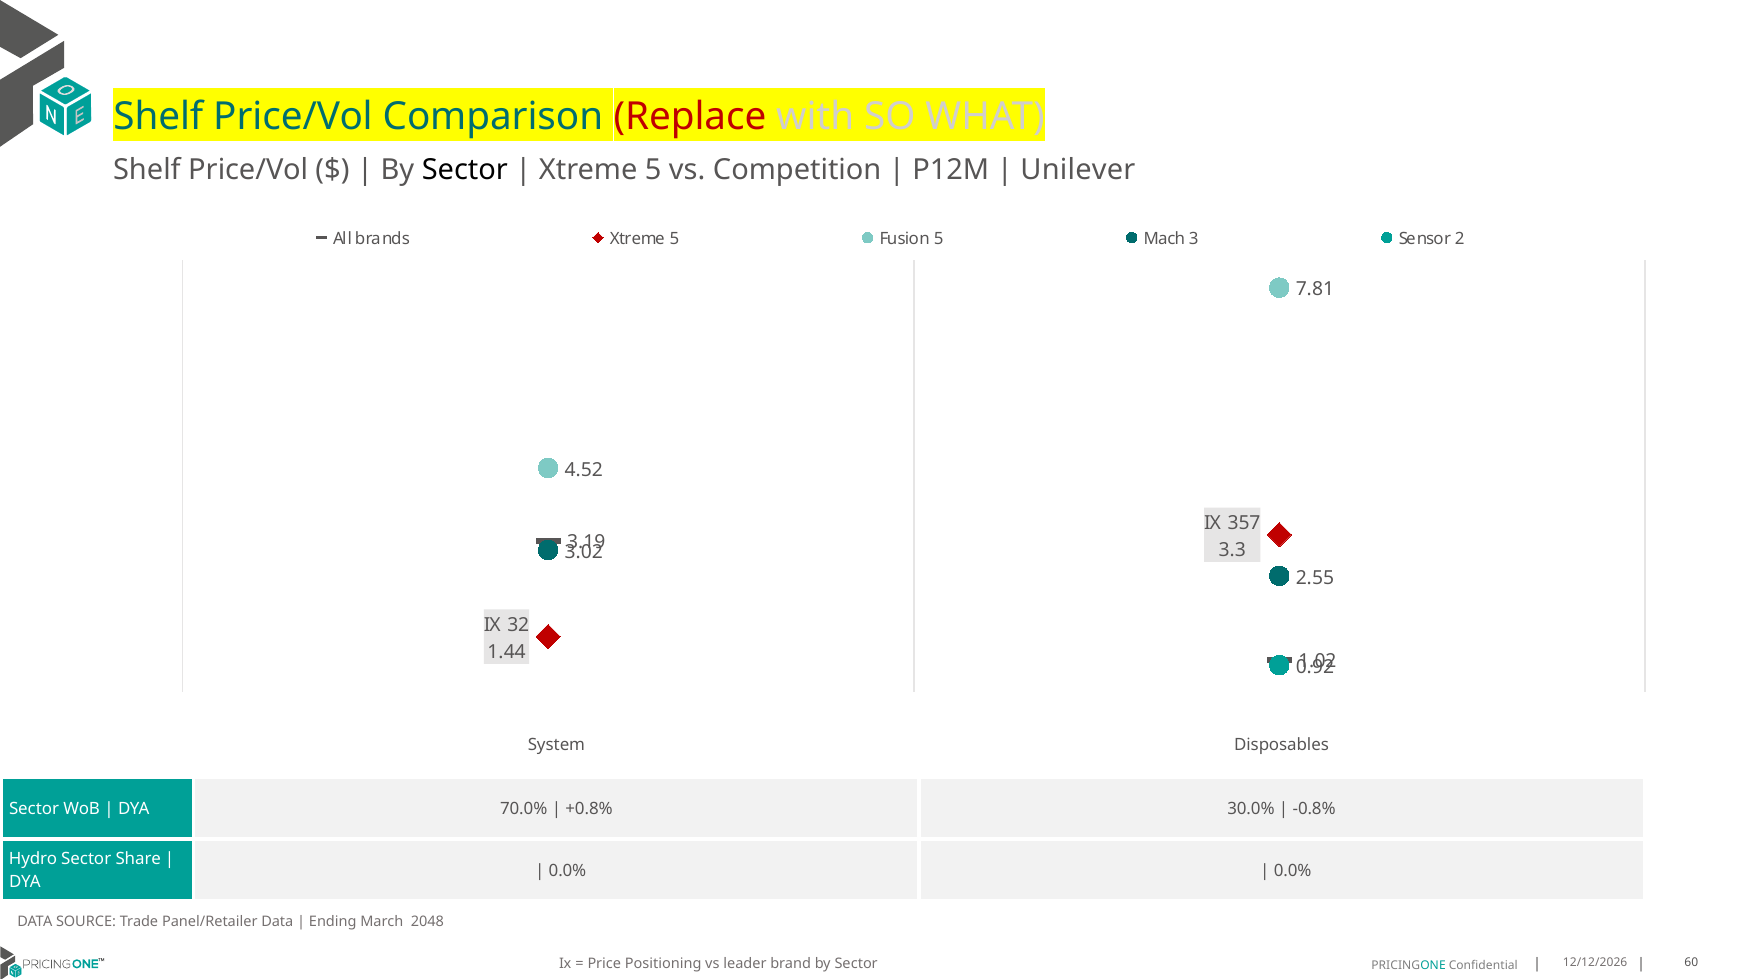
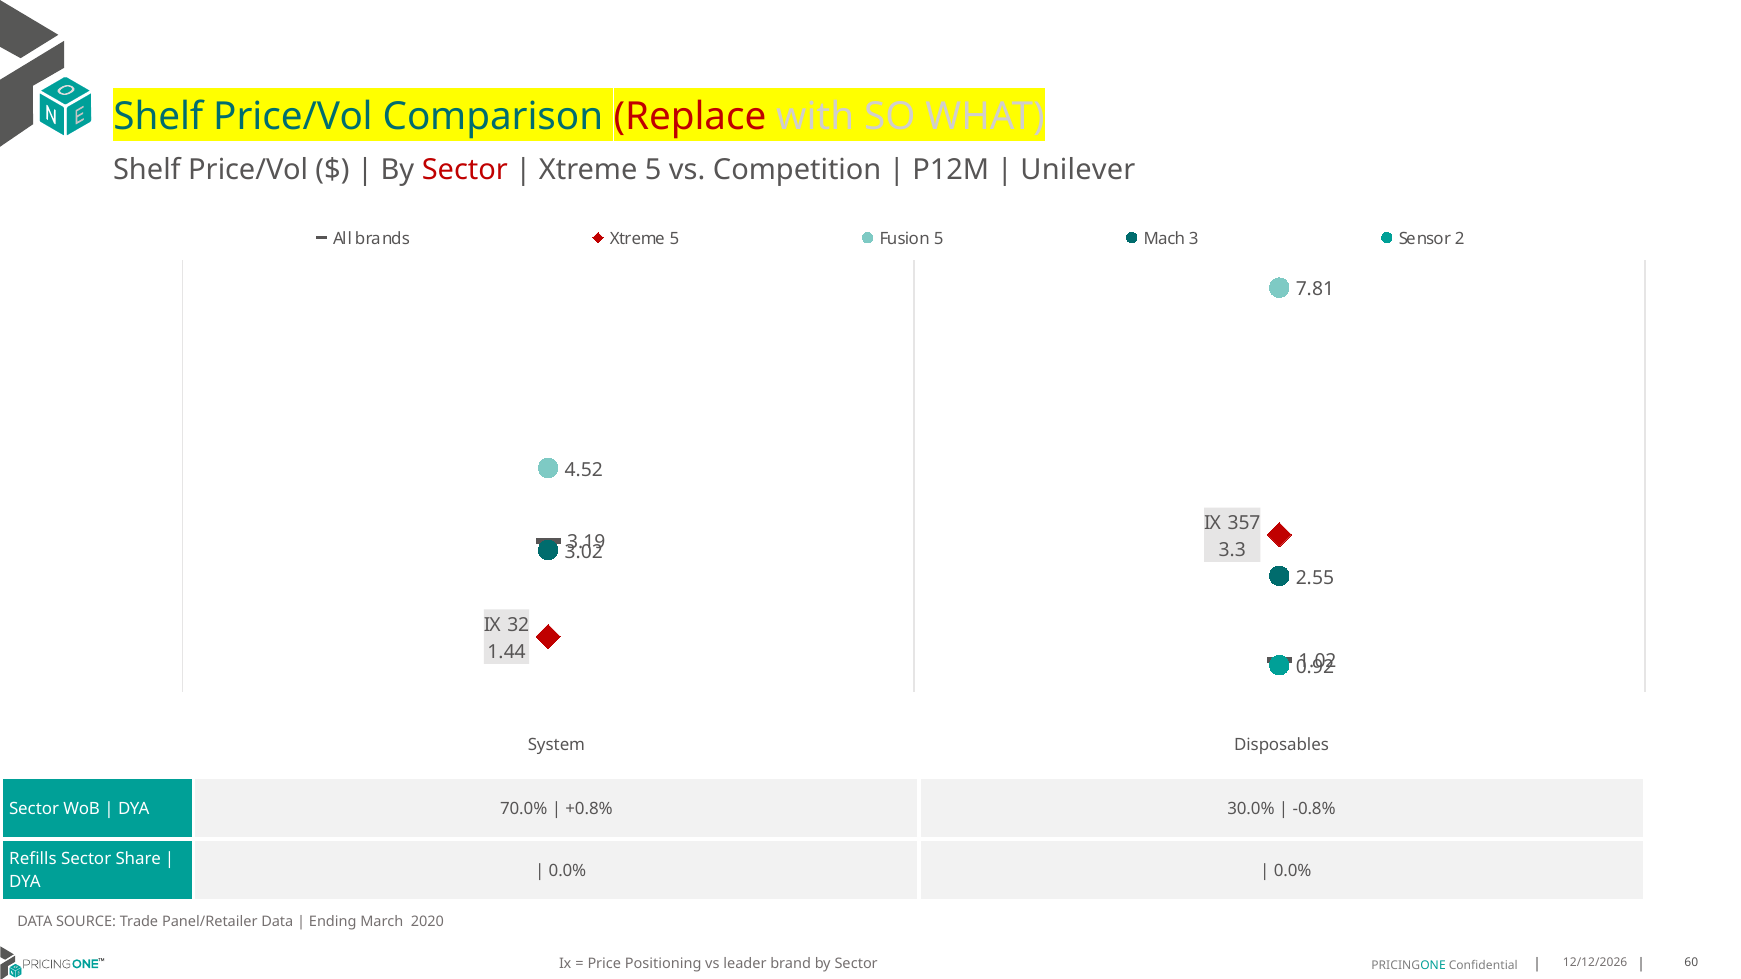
Sector at (465, 170) colour: black -> red
Hydro: Hydro -> Refills
2048: 2048 -> 2020
